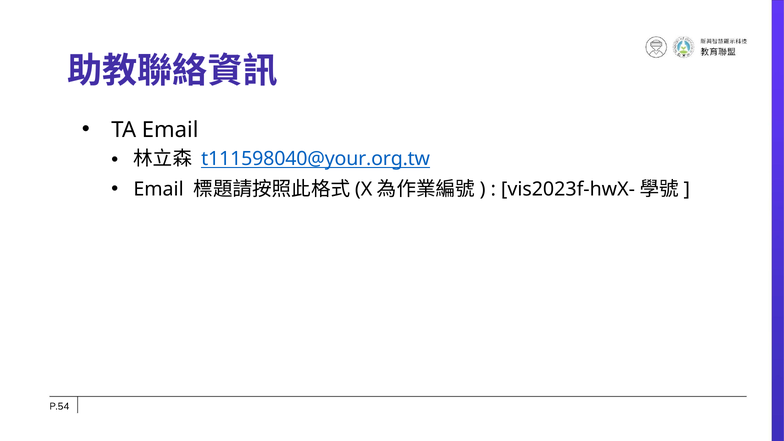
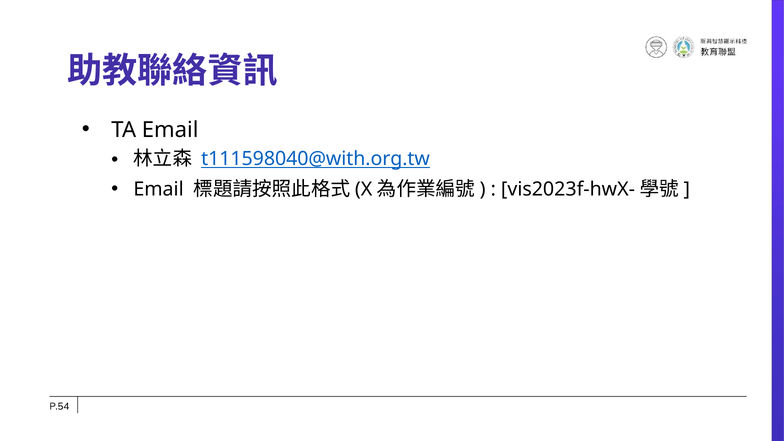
t111598040@your.org.tw: t111598040@your.org.tw -> t111598040@with.org.tw
